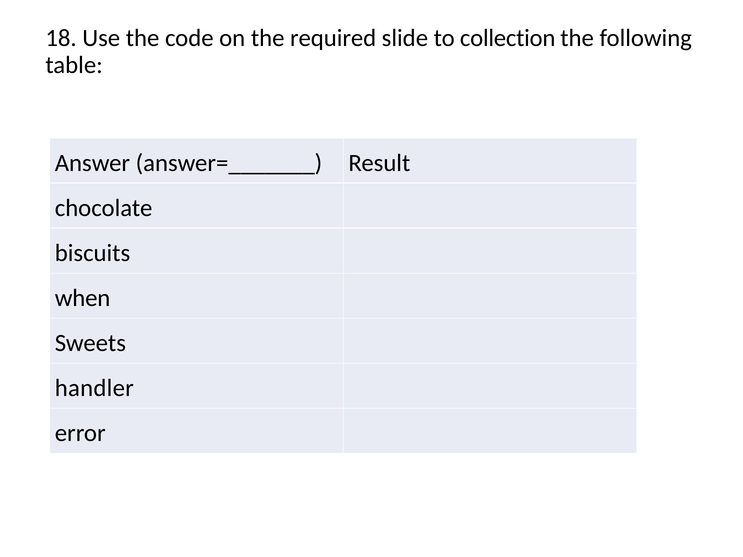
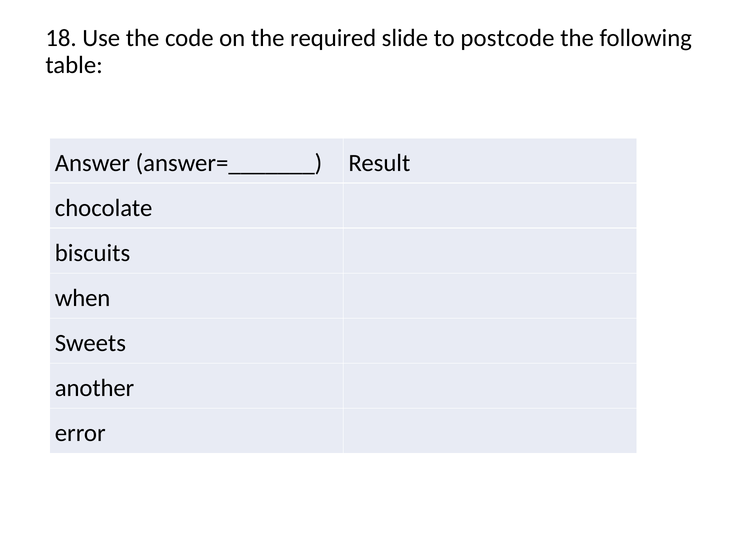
collection: collection -> postcode
handler: handler -> another
